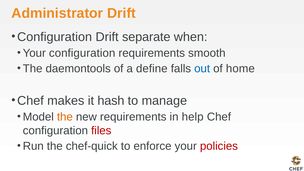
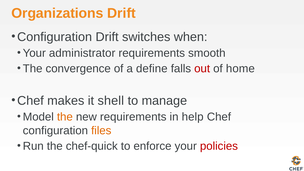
Administrator: Administrator -> Organizations
separate: separate -> switches
Your configuration: configuration -> administrator
daemontools: daemontools -> convergence
out colour: blue -> red
hash: hash -> shell
files colour: red -> orange
